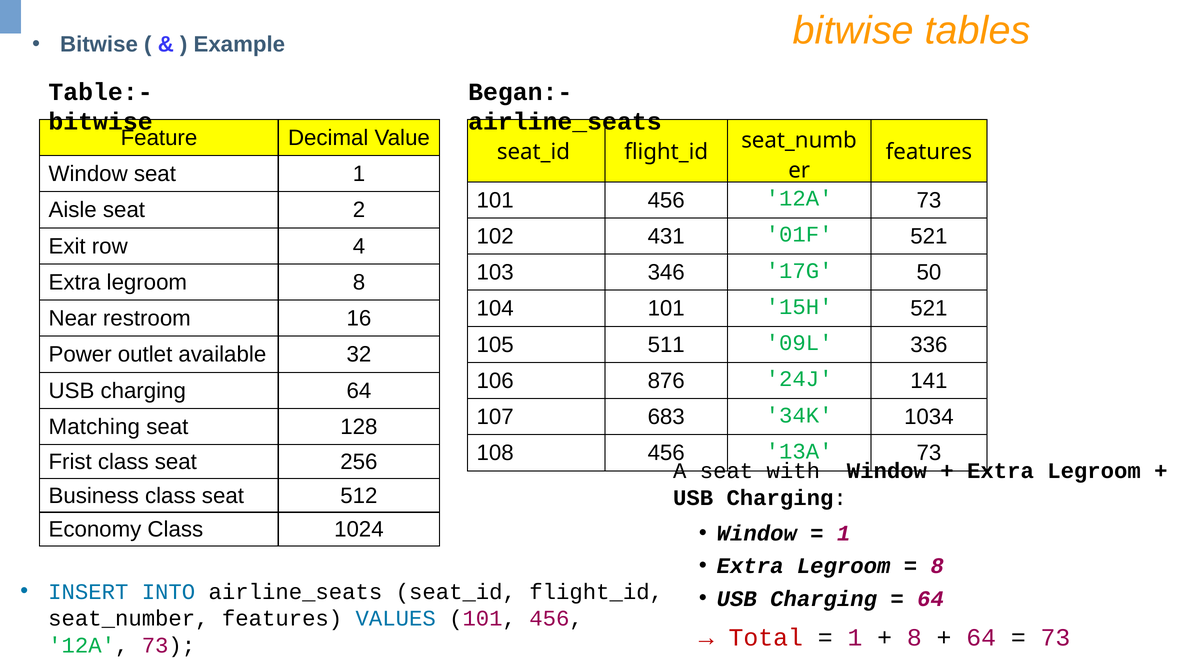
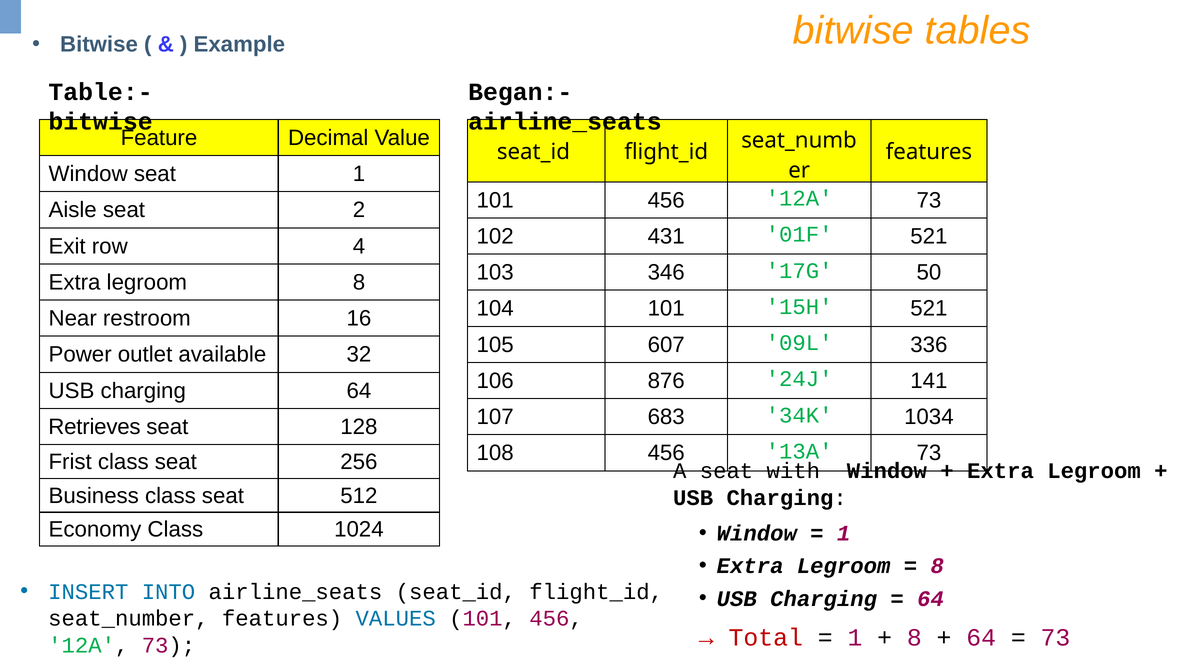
511: 511 -> 607
Matching: Matching -> Retrieves
